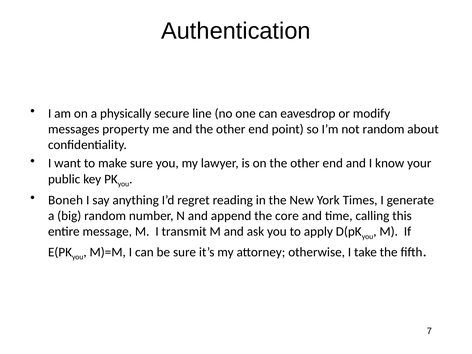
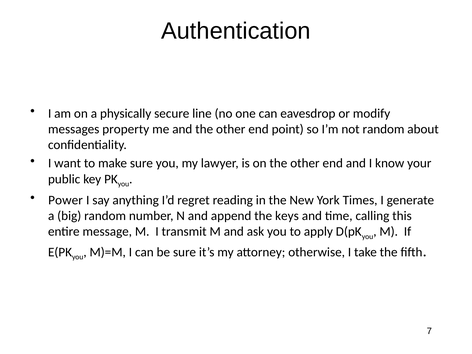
Boneh: Boneh -> Power
core: core -> keys
